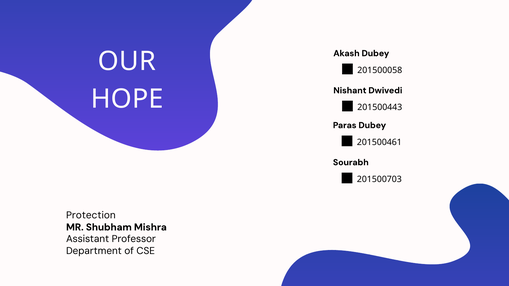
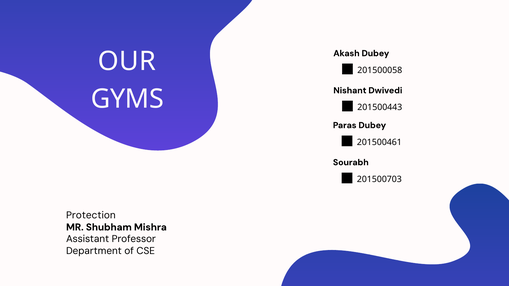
HOPE: HOPE -> GYMS
